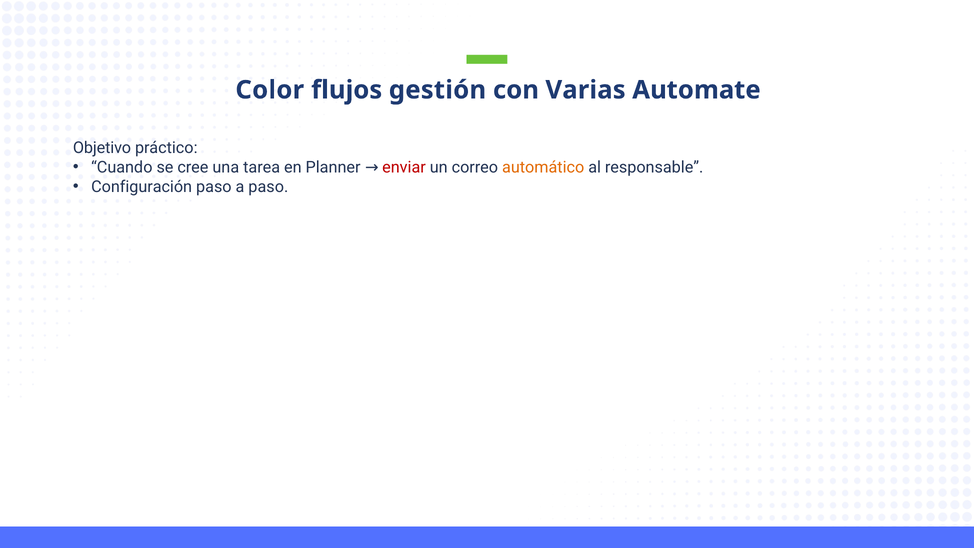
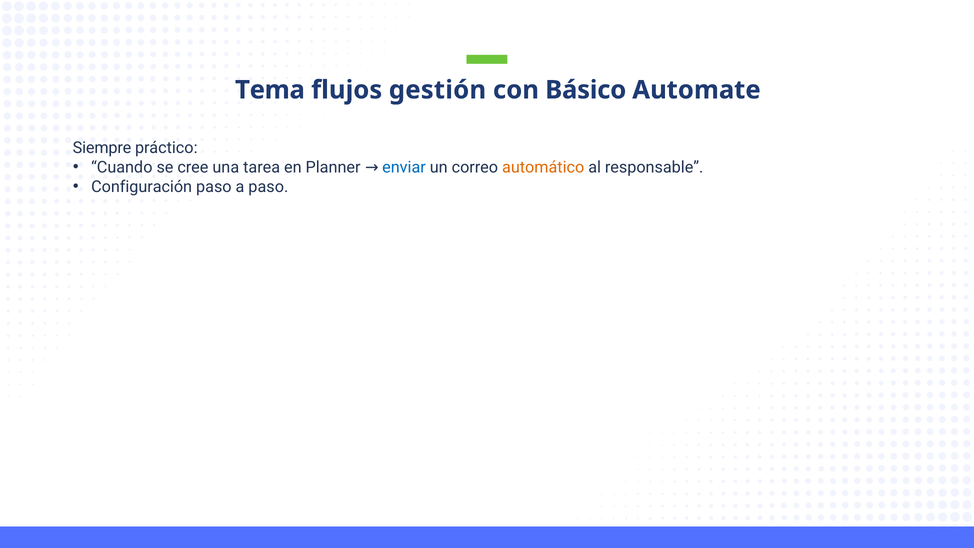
Color: Color -> Tema
Varias: Varias -> Básico
Objetivo: Objetivo -> Siempre
enviar colour: red -> blue
